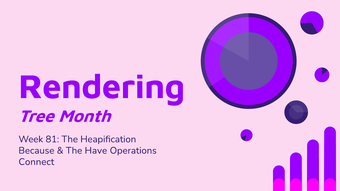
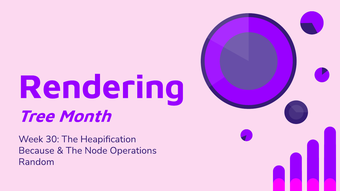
81: 81 -> 30
Have: Have -> Node
Connect: Connect -> Random
